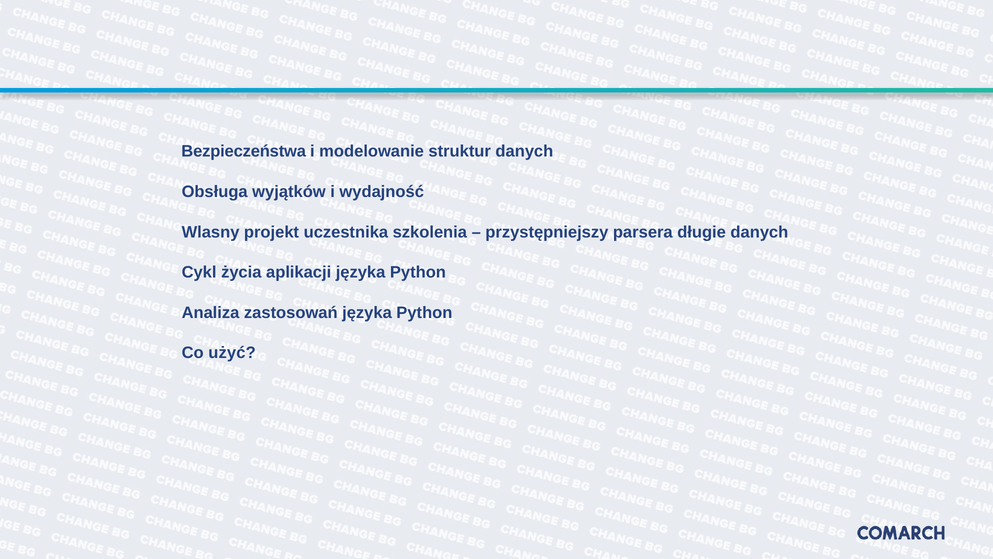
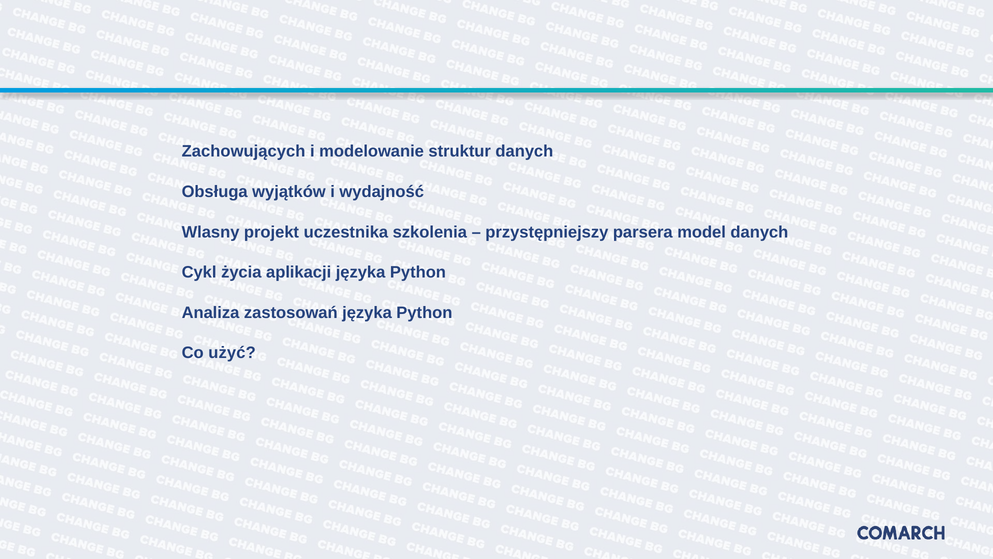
Bezpieczeństwa: Bezpieczeństwa -> Zachowujących
długie: długie -> model
